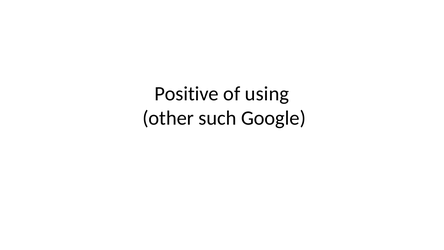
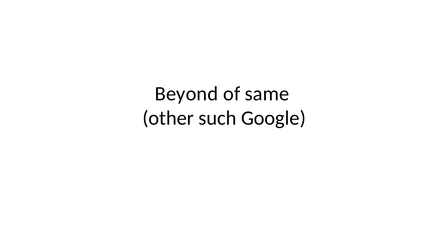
Positive: Positive -> Beyond
using: using -> same
